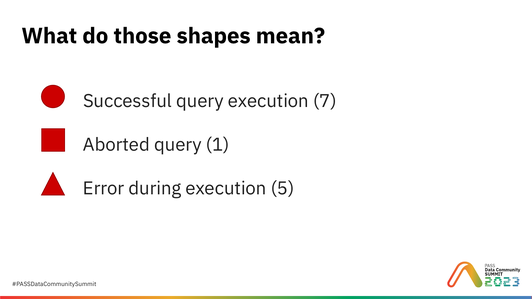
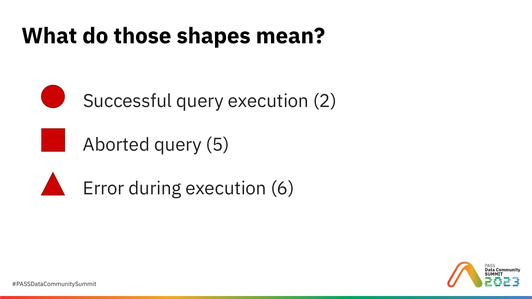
7: 7 -> 2
1: 1 -> 5
5: 5 -> 6
